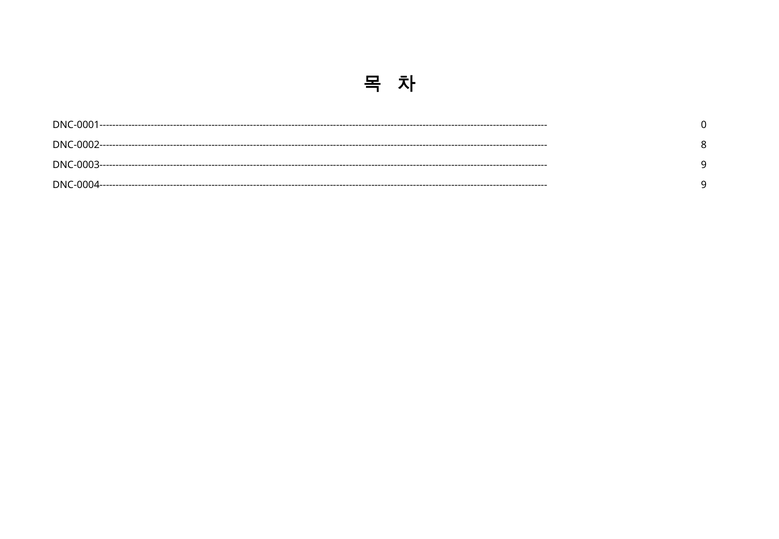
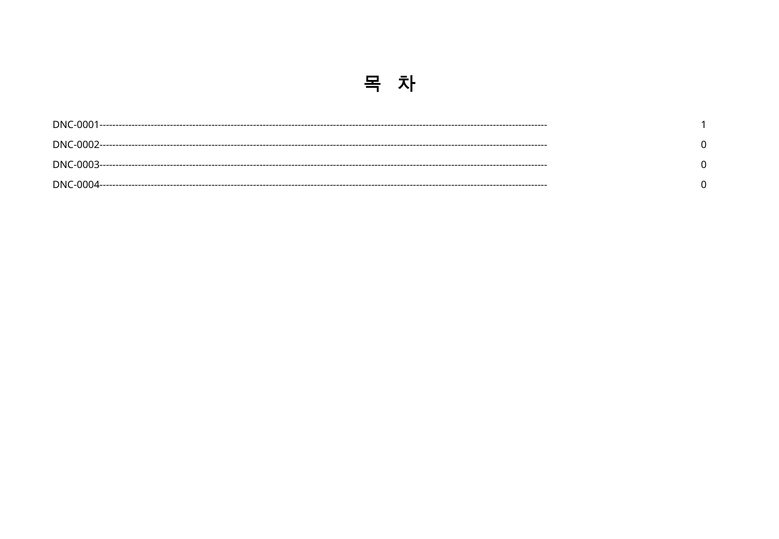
0: 0 -> 1
8 at (704, 145): 8 -> 0
9 at (704, 165): 9 -> 0
9 at (704, 185): 9 -> 0
